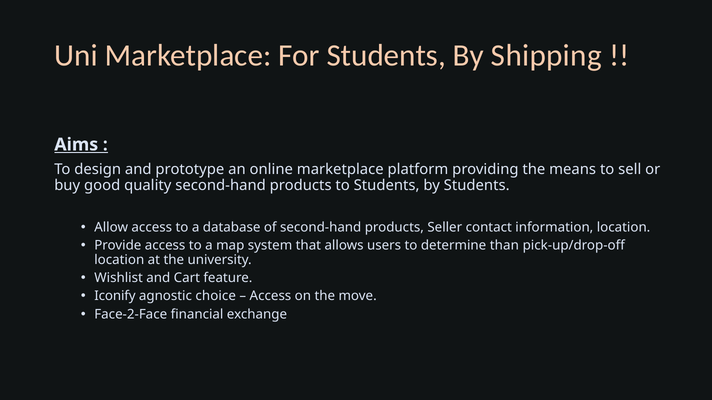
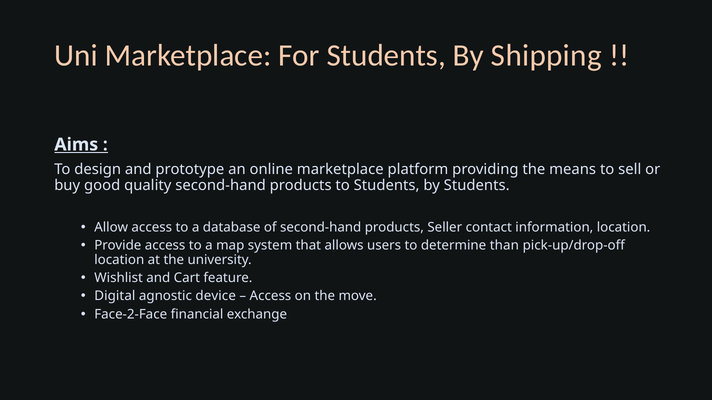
Iconify: Iconify -> Digital
choice: choice -> device
